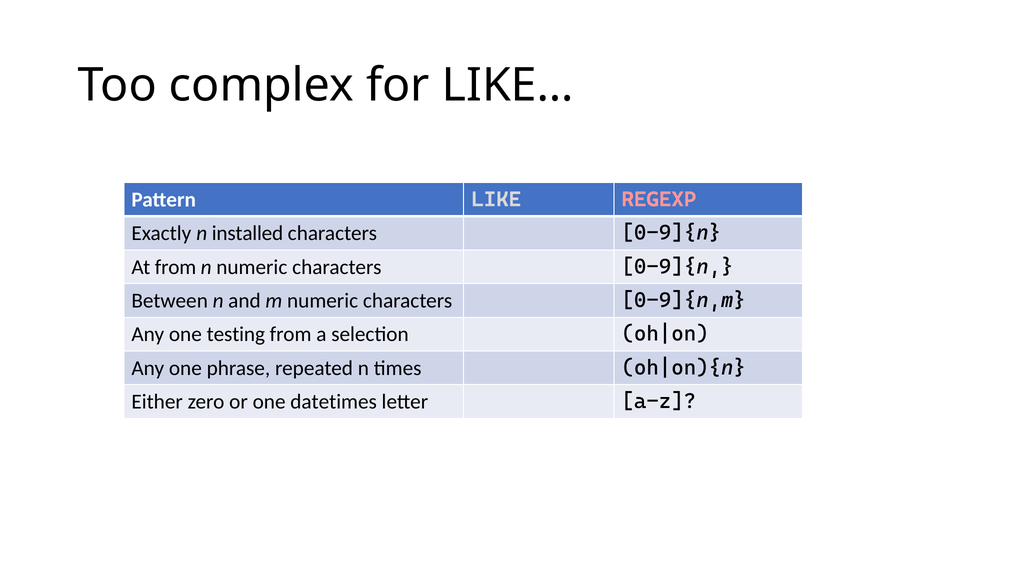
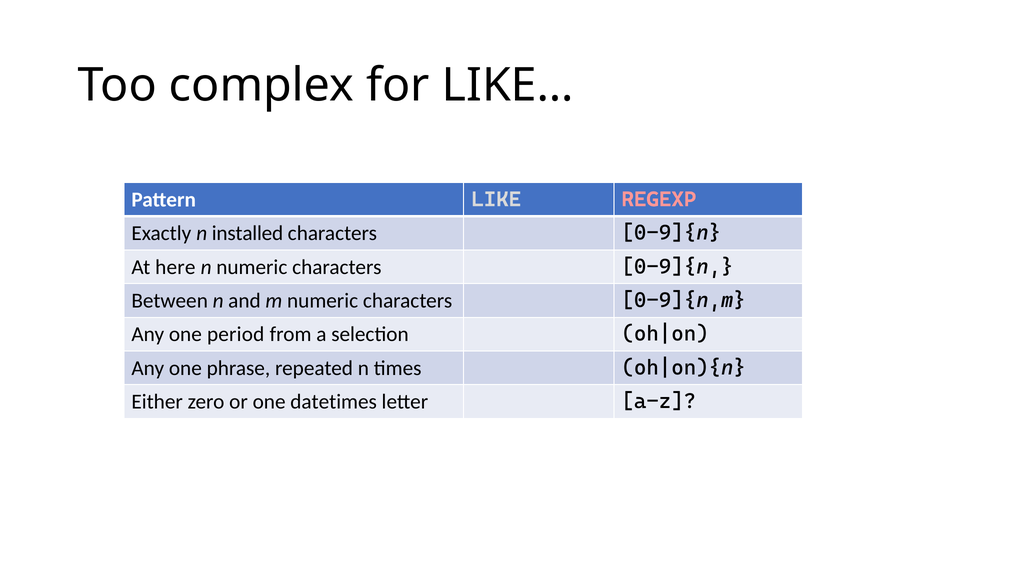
At from: from -> here
testing: testing -> period
